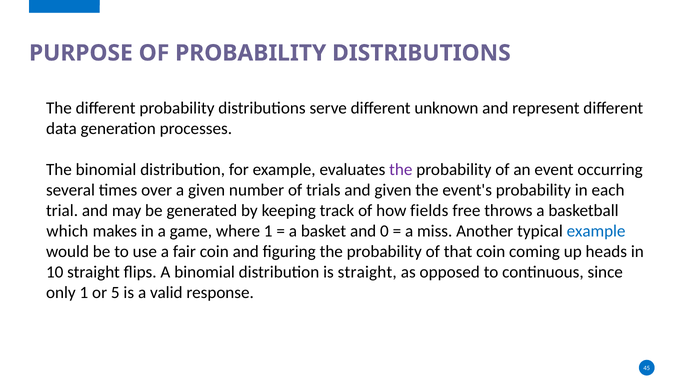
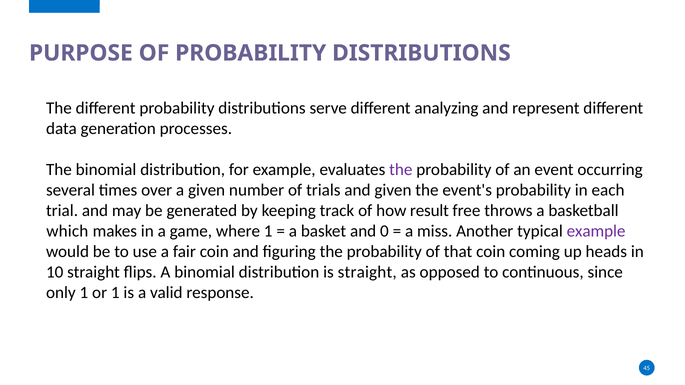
unknown: unknown -> analyzing
fields: fields -> result
example at (596, 231) colour: blue -> purple
or 5: 5 -> 1
